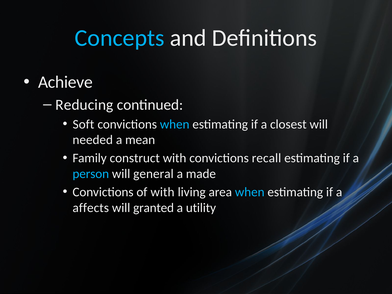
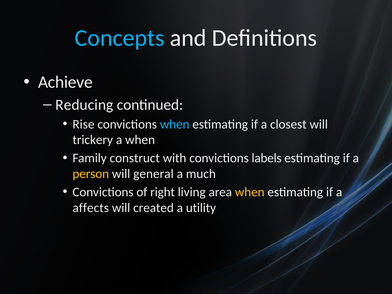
Soft: Soft -> Rise
needed: needed -> trickery
a mean: mean -> when
recall: recall -> labels
person colour: light blue -> yellow
made: made -> much
of with: with -> right
when at (250, 192) colour: light blue -> yellow
granted: granted -> created
